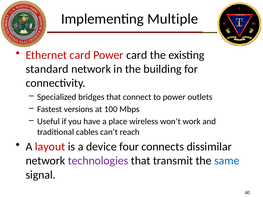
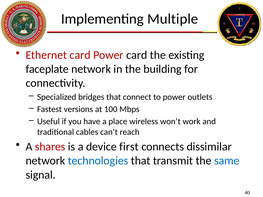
standard: standard -> faceplate
layout: layout -> shares
four: four -> first
technologies colour: purple -> blue
